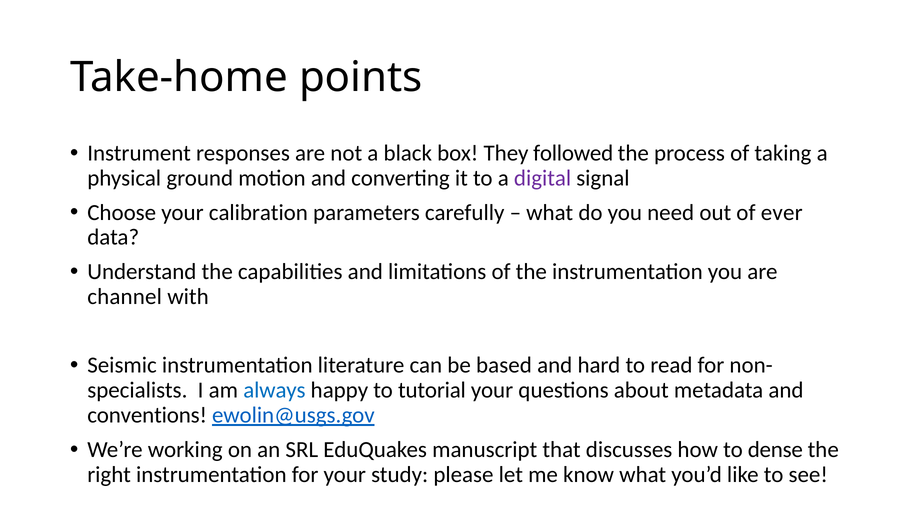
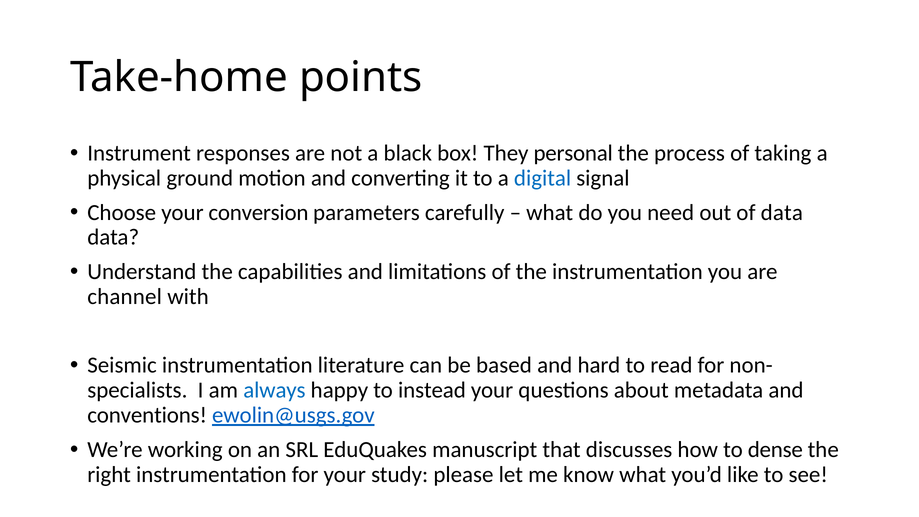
followed: followed -> personal
digital colour: purple -> blue
calibration: calibration -> conversion
of ever: ever -> data
tutorial: tutorial -> instead
